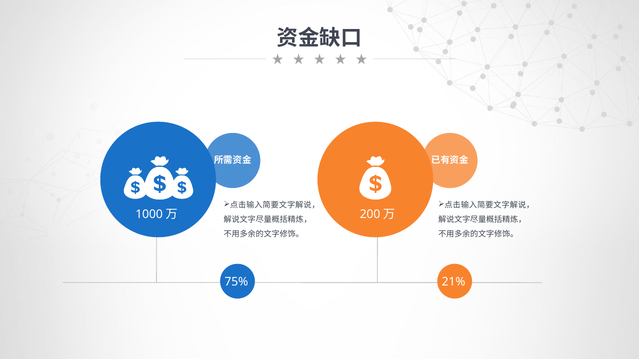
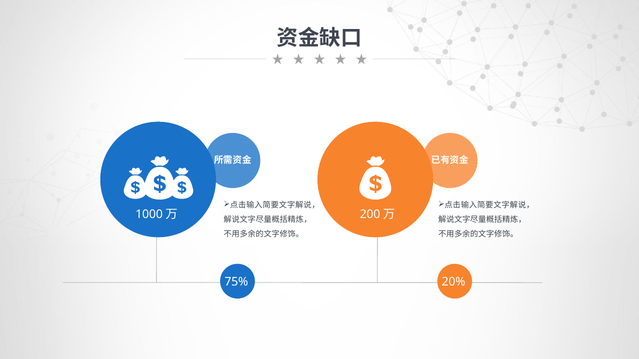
21%: 21% -> 20%
